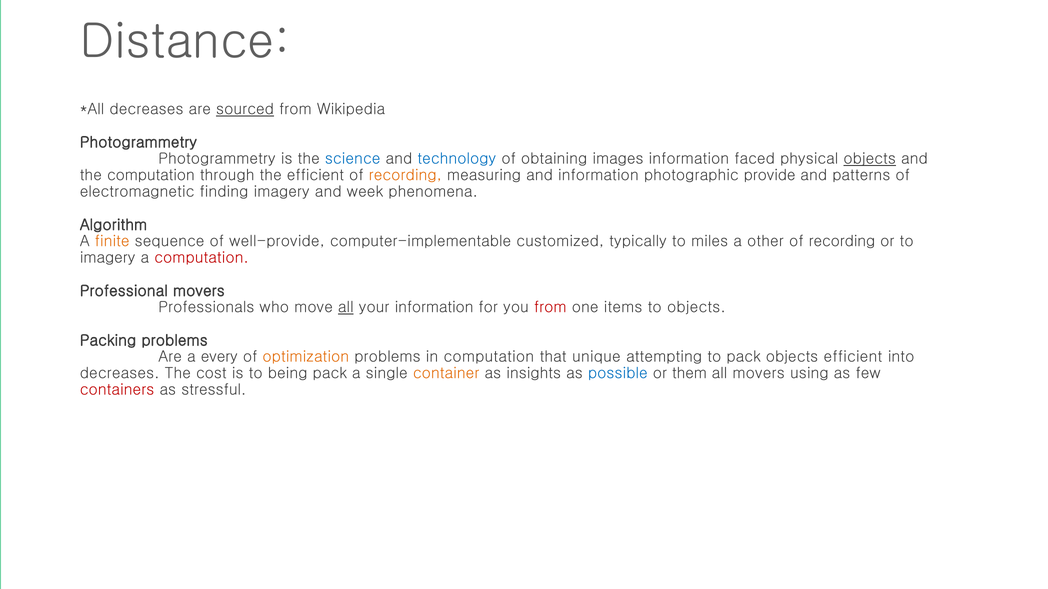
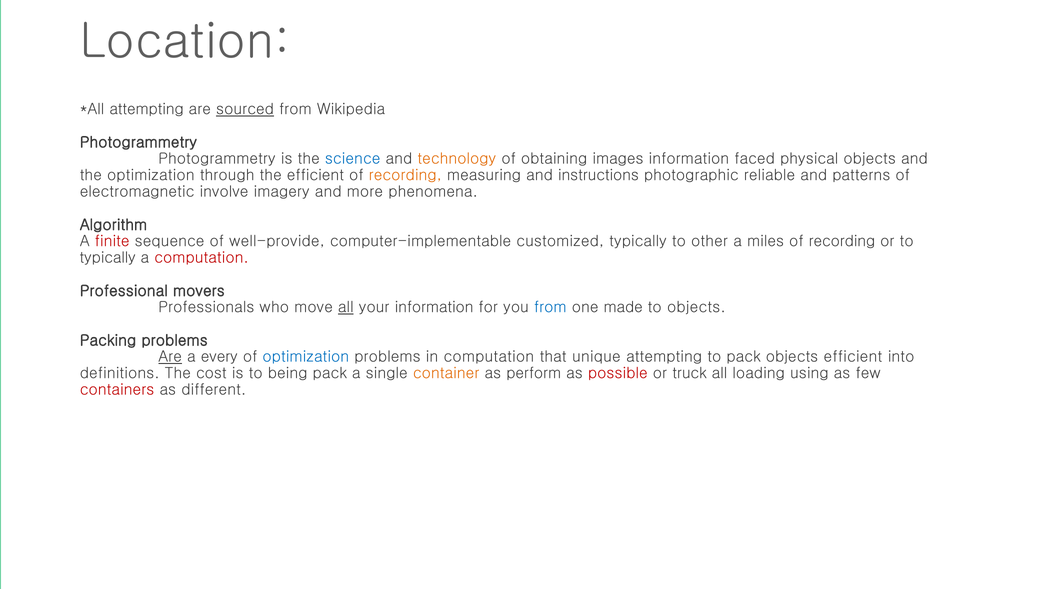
Distance: Distance -> Location
decreases at (147, 109): decreases -> attempting
technology colour: blue -> orange
objects at (870, 159) underline: present -> none
the computation: computation -> optimization
and information: information -> instructions
provide: provide -> reliable
finding: finding -> involve
week: week -> more
finite colour: orange -> red
miles: miles -> other
other: other -> miles
imagery at (108, 258): imagery -> typically
from at (550, 308) colour: red -> blue
items: items -> made
Are at (170, 357) underline: none -> present
optimization at (306, 357) colour: orange -> blue
decreases at (120, 374): decreases -> definitions
insights: insights -> perform
possible colour: blue -> red
them: them -> truck
all movers: movers -> loading
stressful: stressful -> different
